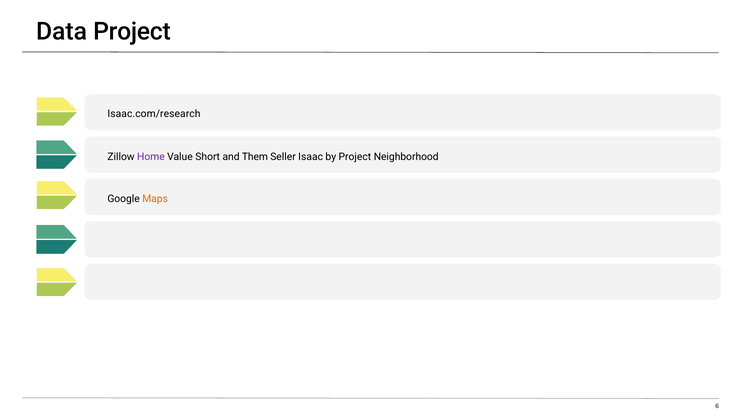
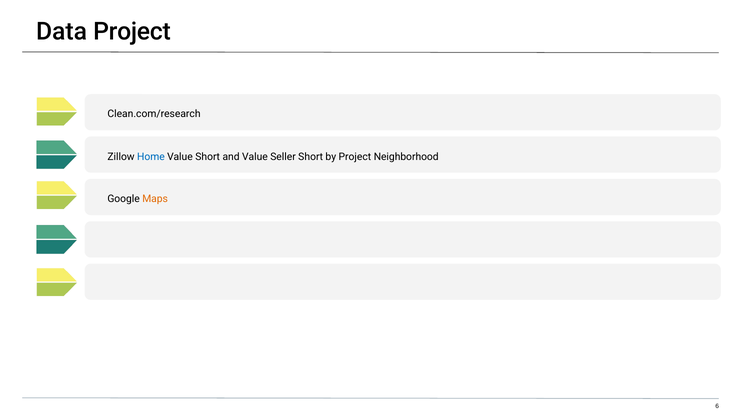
Isaac.com/research: Isaac.com/research -> Clean.com/research
Home colour: purple -> blue
and Them: Them -> Value
Seller Isaac: Isaac -> Short
